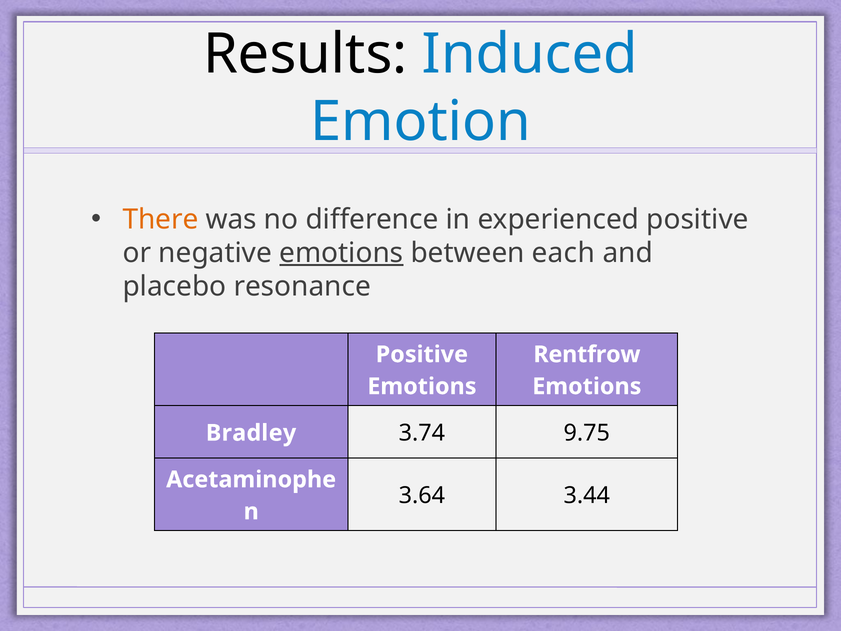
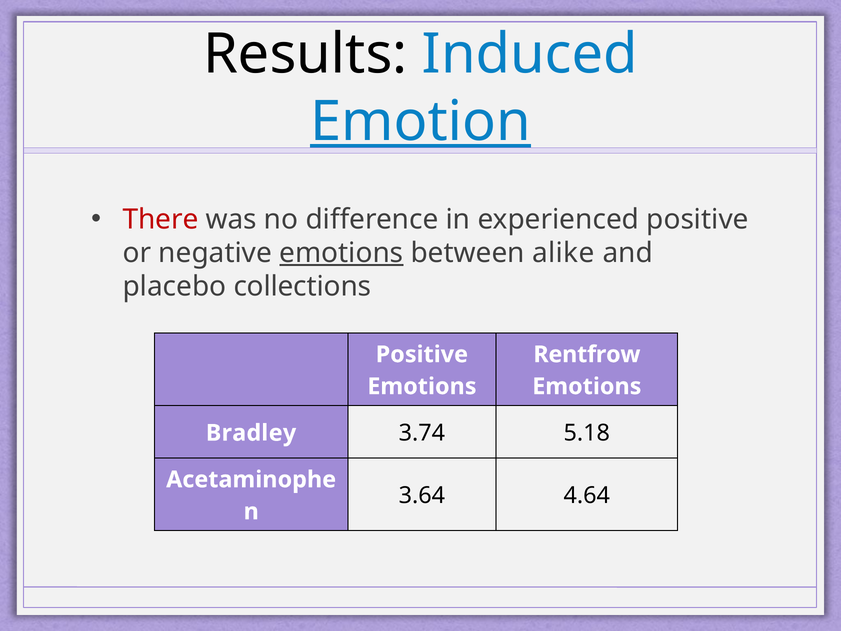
Emotion underline: none -> present
There colour: orange -> red
each: each -> alike
resonance: resonance -> collections
9.75: 9.75 -> 5.18
3.44: 3.44 -> 4.64
